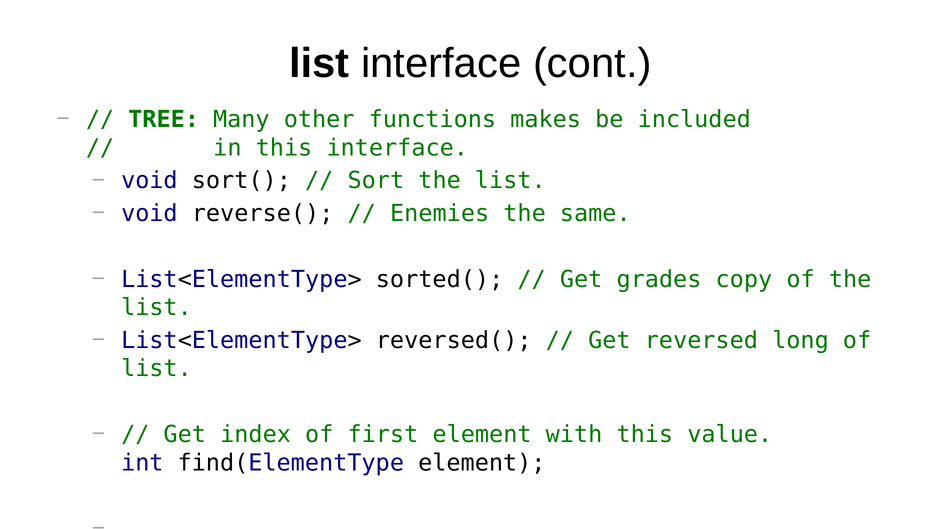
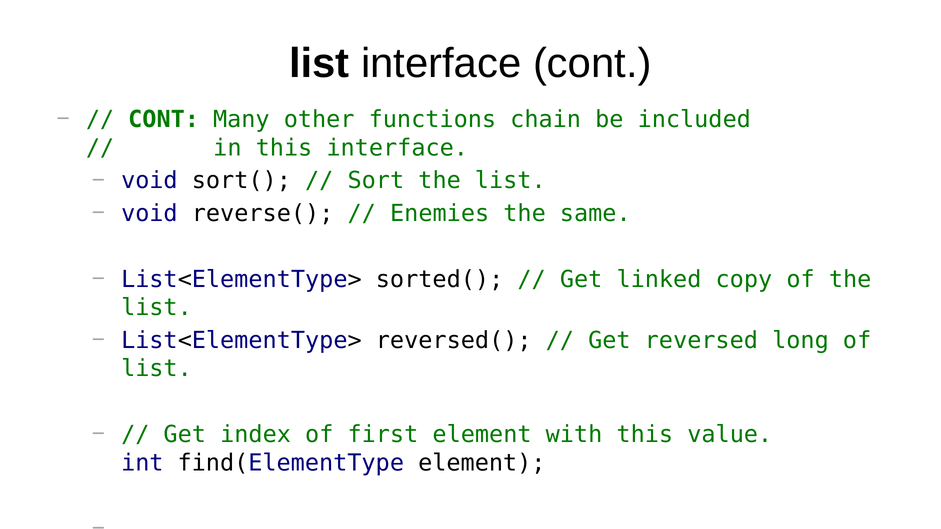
TREE at (164, 120): TREE -> CONT
makes: makes -> chain
grades: grades -> linked
